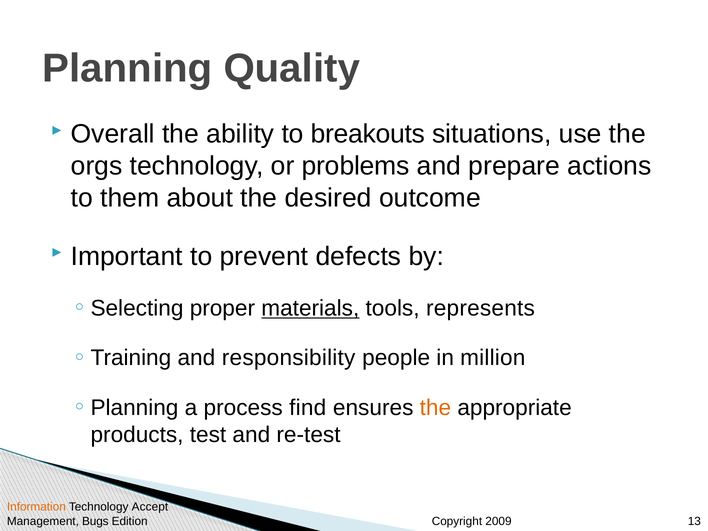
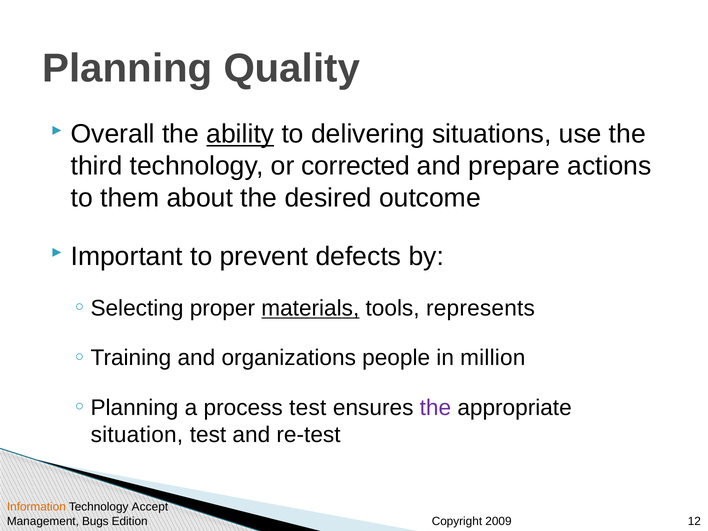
ability underline: none -> present
breakouts: breakouts -> delivering
orgs: orgs -> third
problems: problems -> corrected
responsibility: responsibility -> organizations
process find: find -> test
the at (435, 408) colour: orange -> purple
products: products -> situation
13: 13 -> 12
